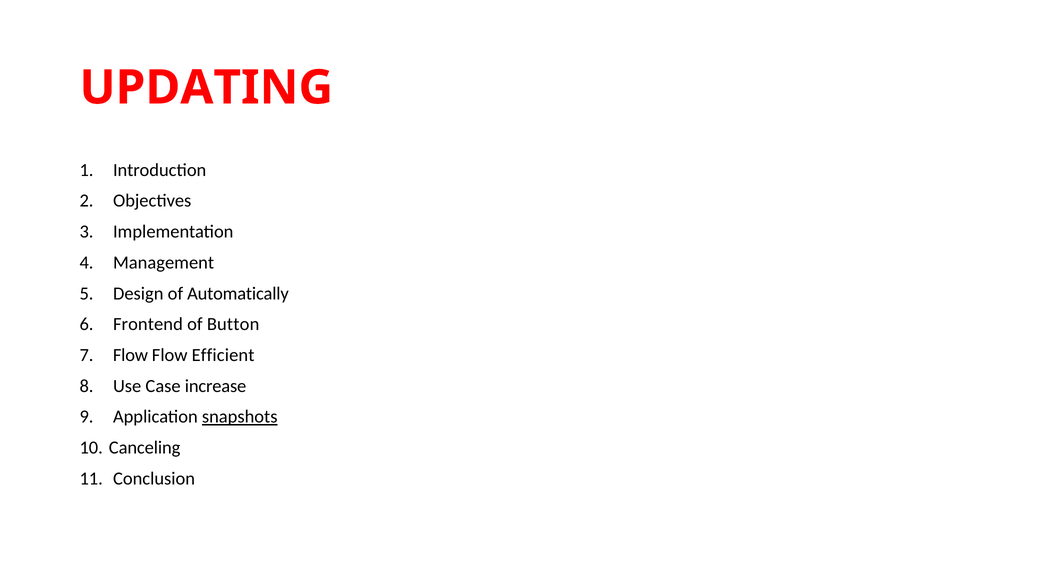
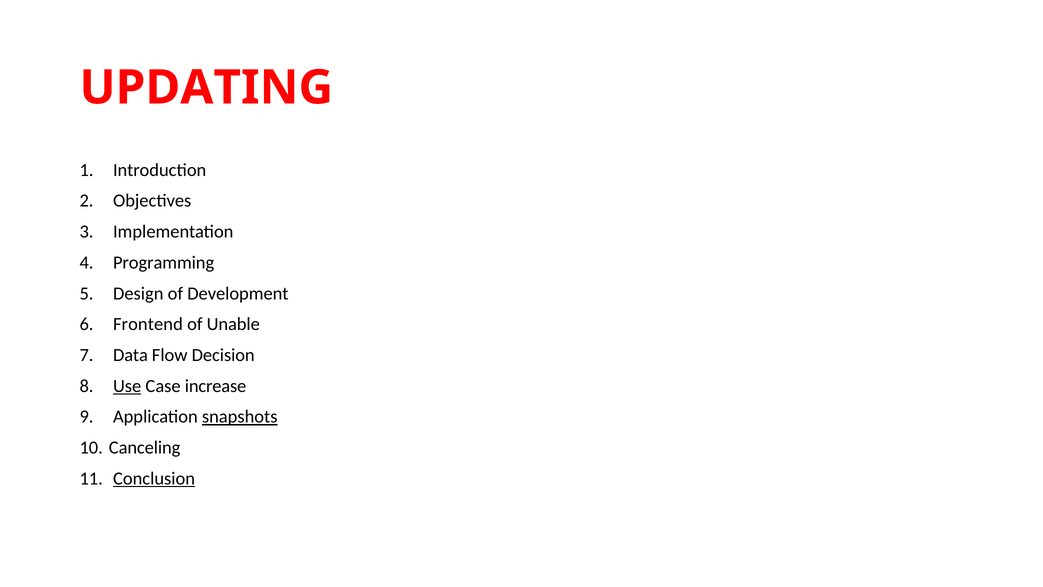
Management: Management -> Programming
Automatically: Automatically -> Development
Button: Button -> Unable
Flow at (130, 355): Flow -> Data
Efficient: Efficient -> Decision
Use underline: none -> present
Conclusion underline: none -> present
